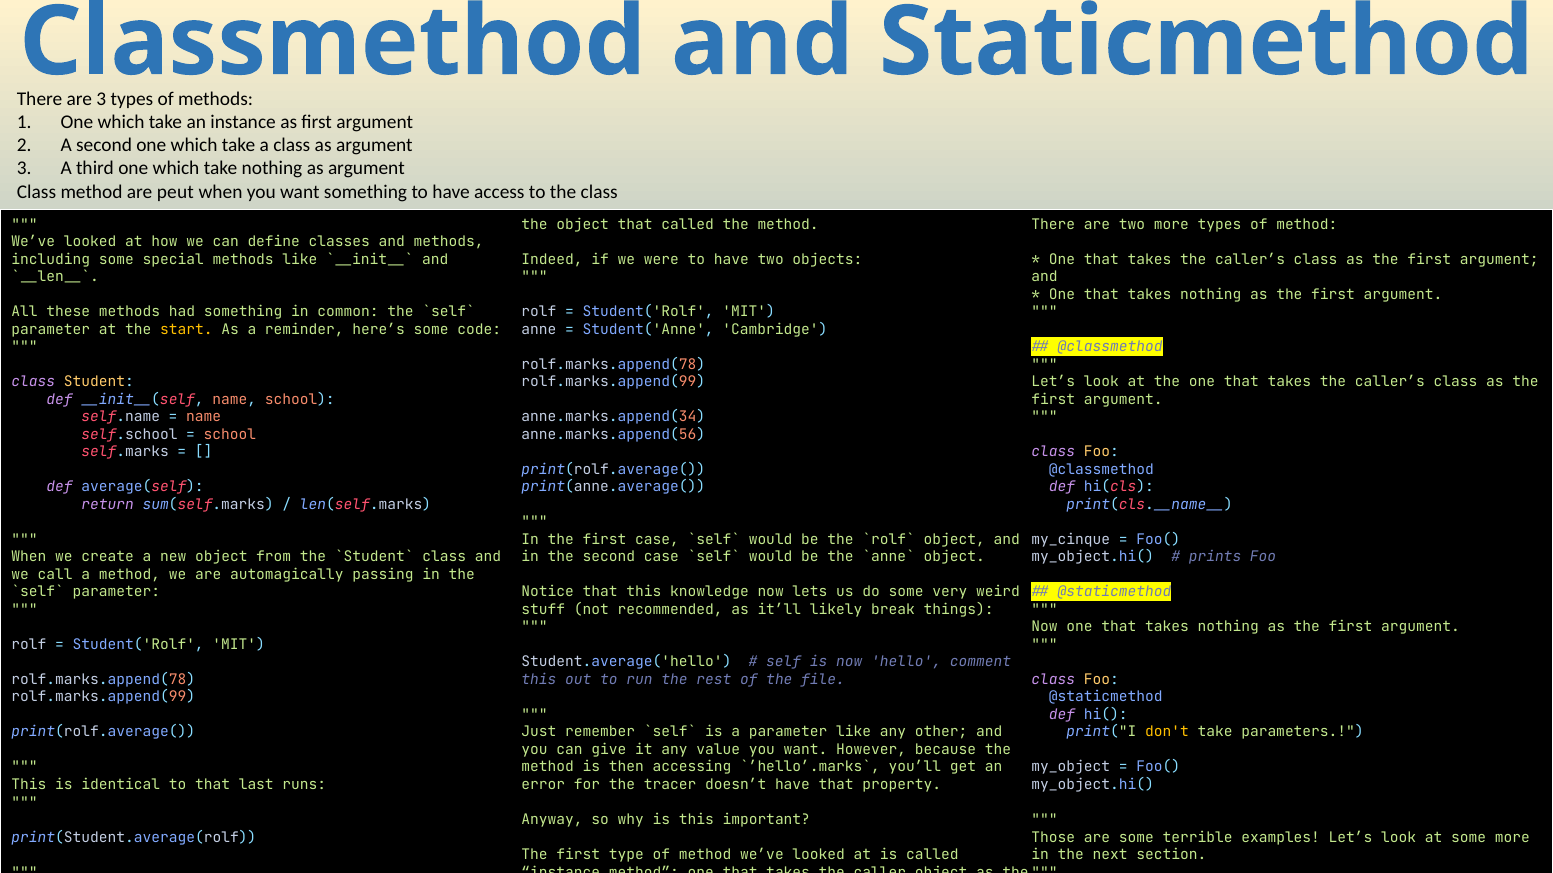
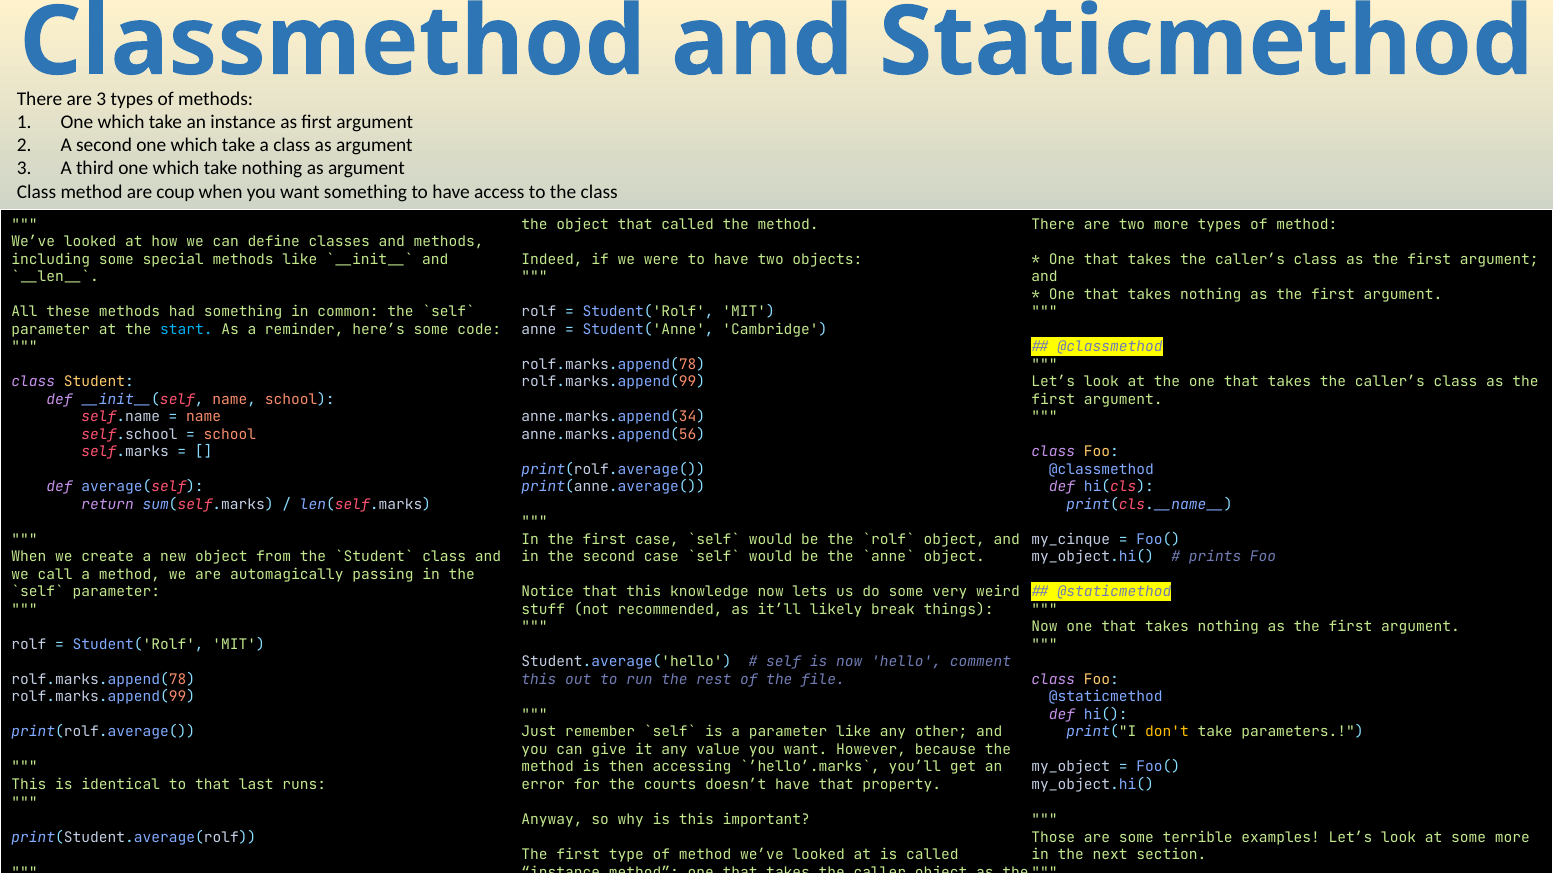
peut: peut -> coup
start colour: yellow -> light blue
tracer: tracer -> courts
